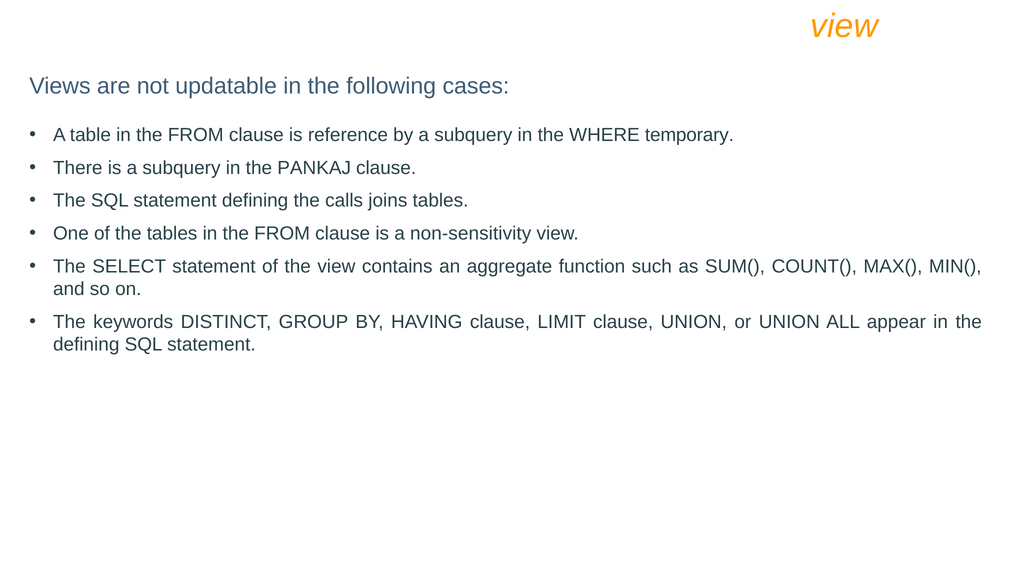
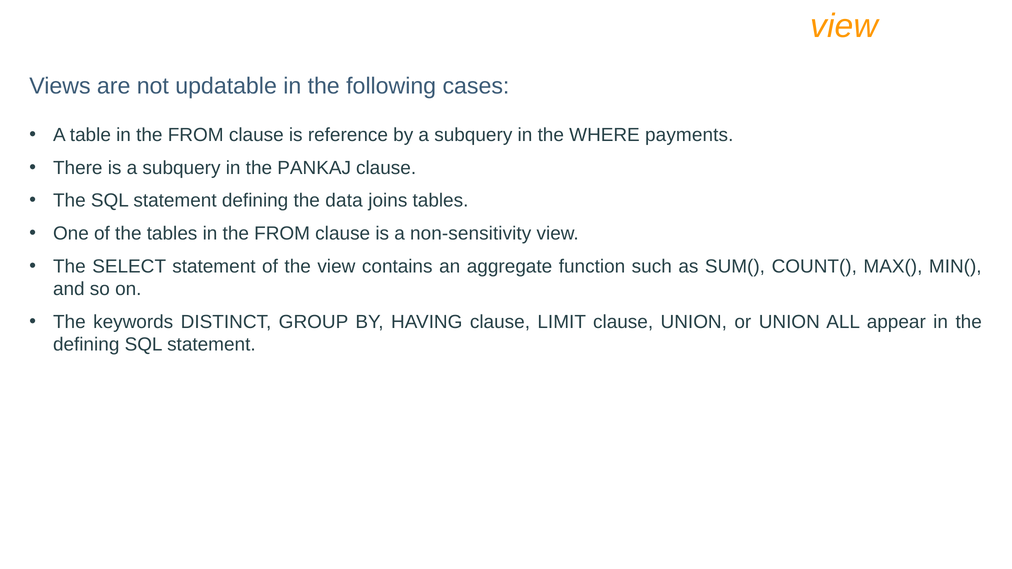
temporary: temporary -> payments
calls: calls -> data
